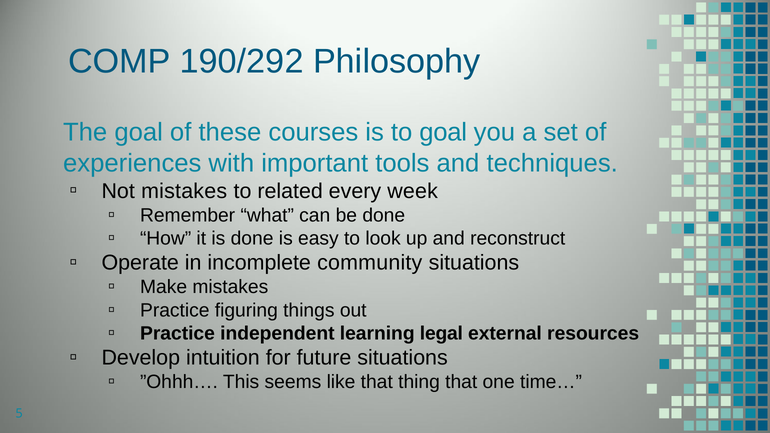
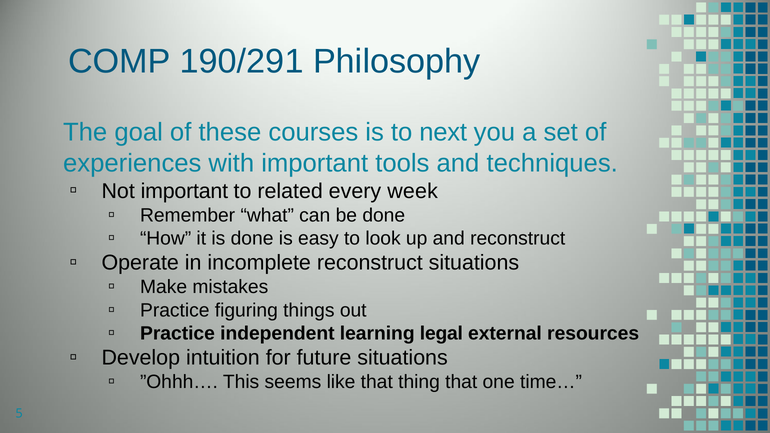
190/292: 190/292 -> 190/291
to goal: goal -> next
Not mistakes: mistakes -> important
incomplete community: community -> reconstruct
